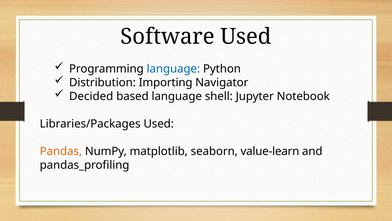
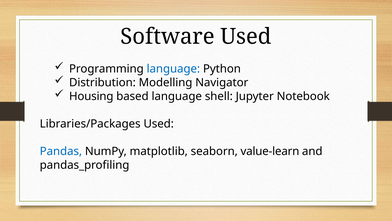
Importing: Importing -> Modelling
Decided: Decided -> Housing
Pandas colour: orange -> blue
